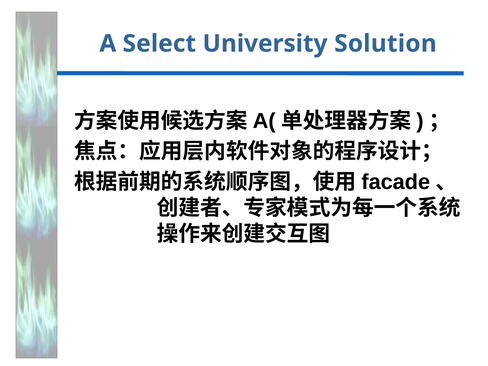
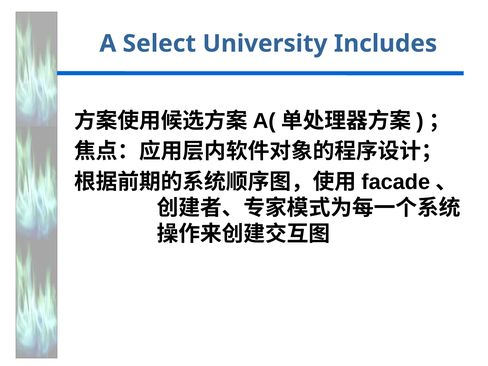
Solution: Solution -> Includes
